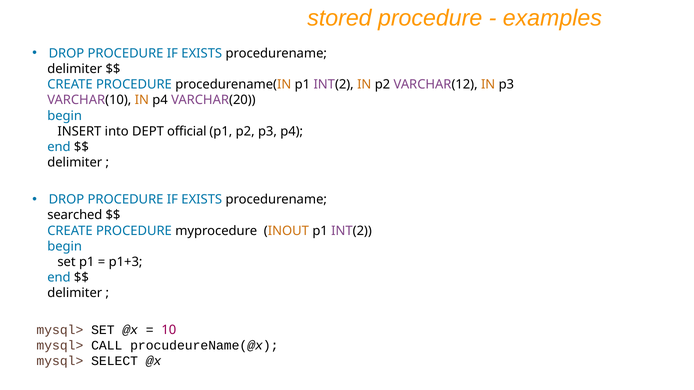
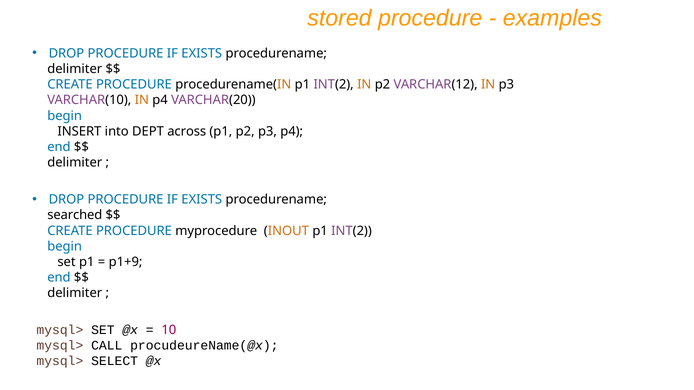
official: official -> across
p1+3: p1+3 -> p1+9
